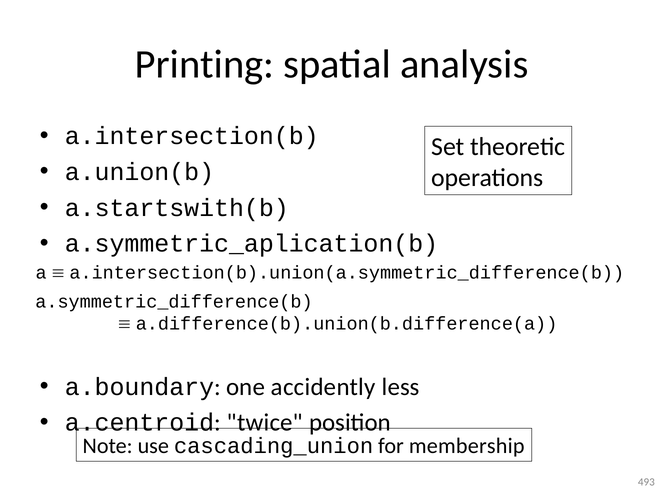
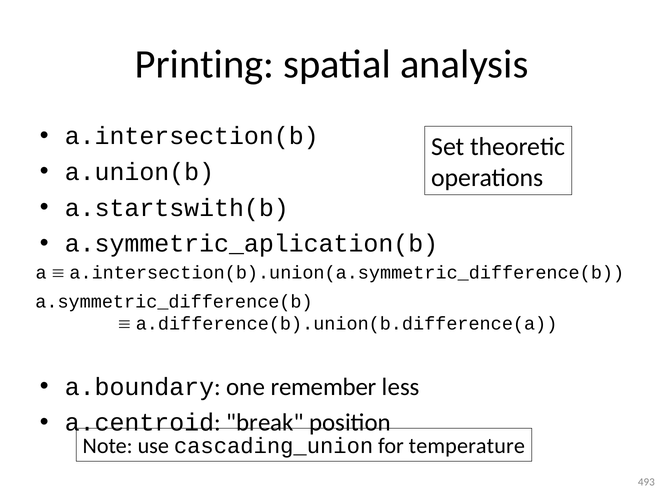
accidently: accidently -> remember
twice: twice -> break
membership: membership -> temperature
